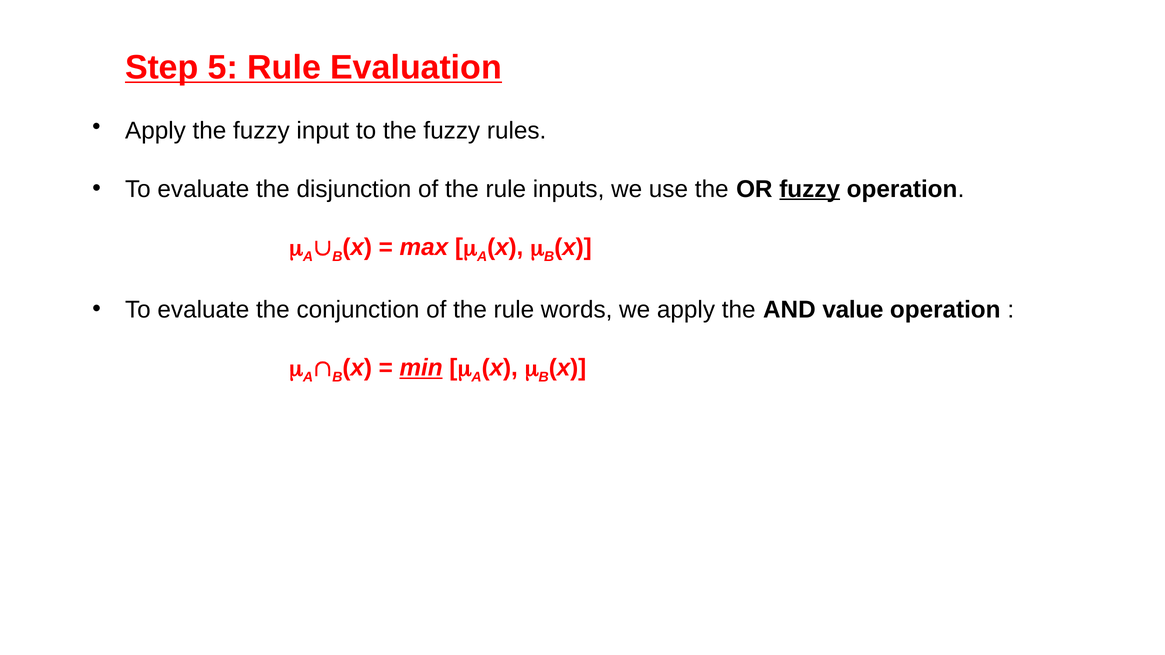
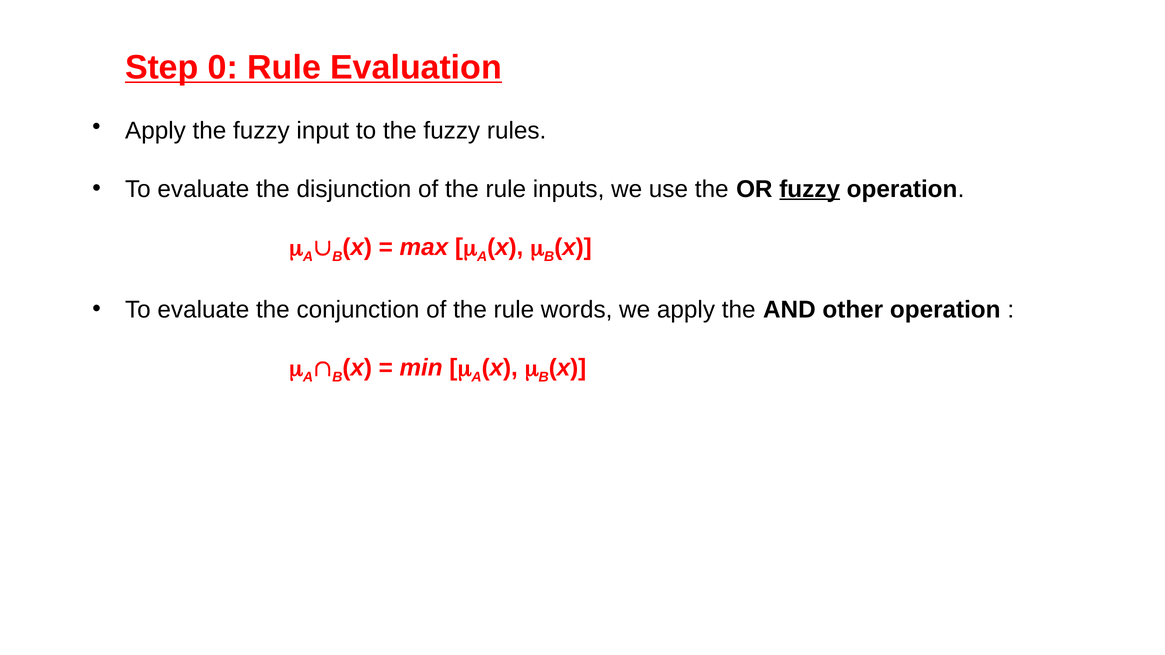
5: 5 -> 0
value: value -> other
min underline: present -> none
